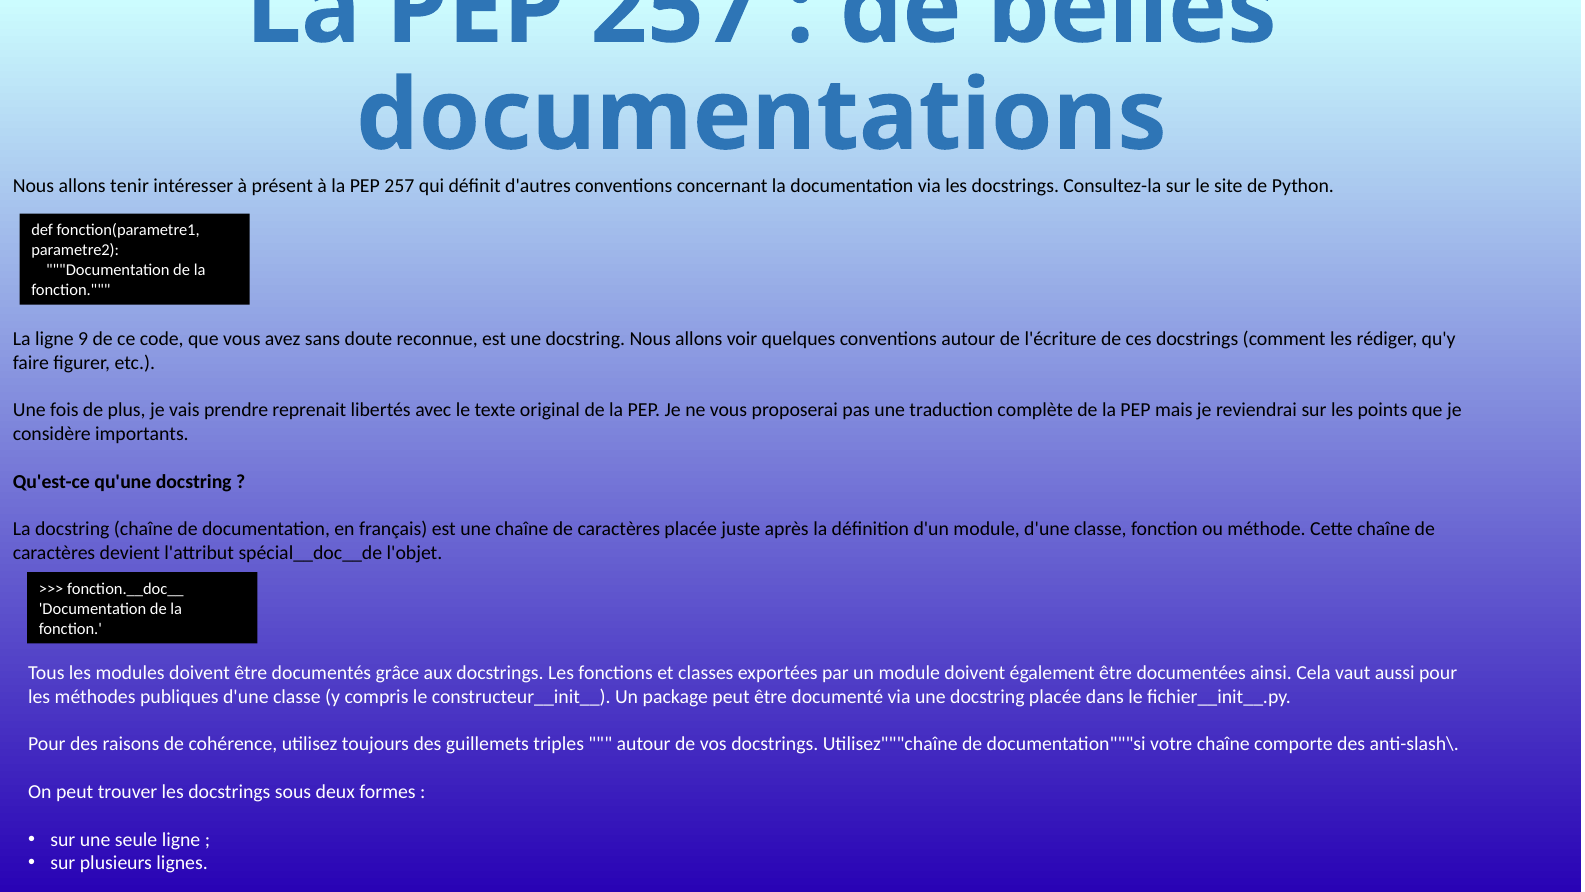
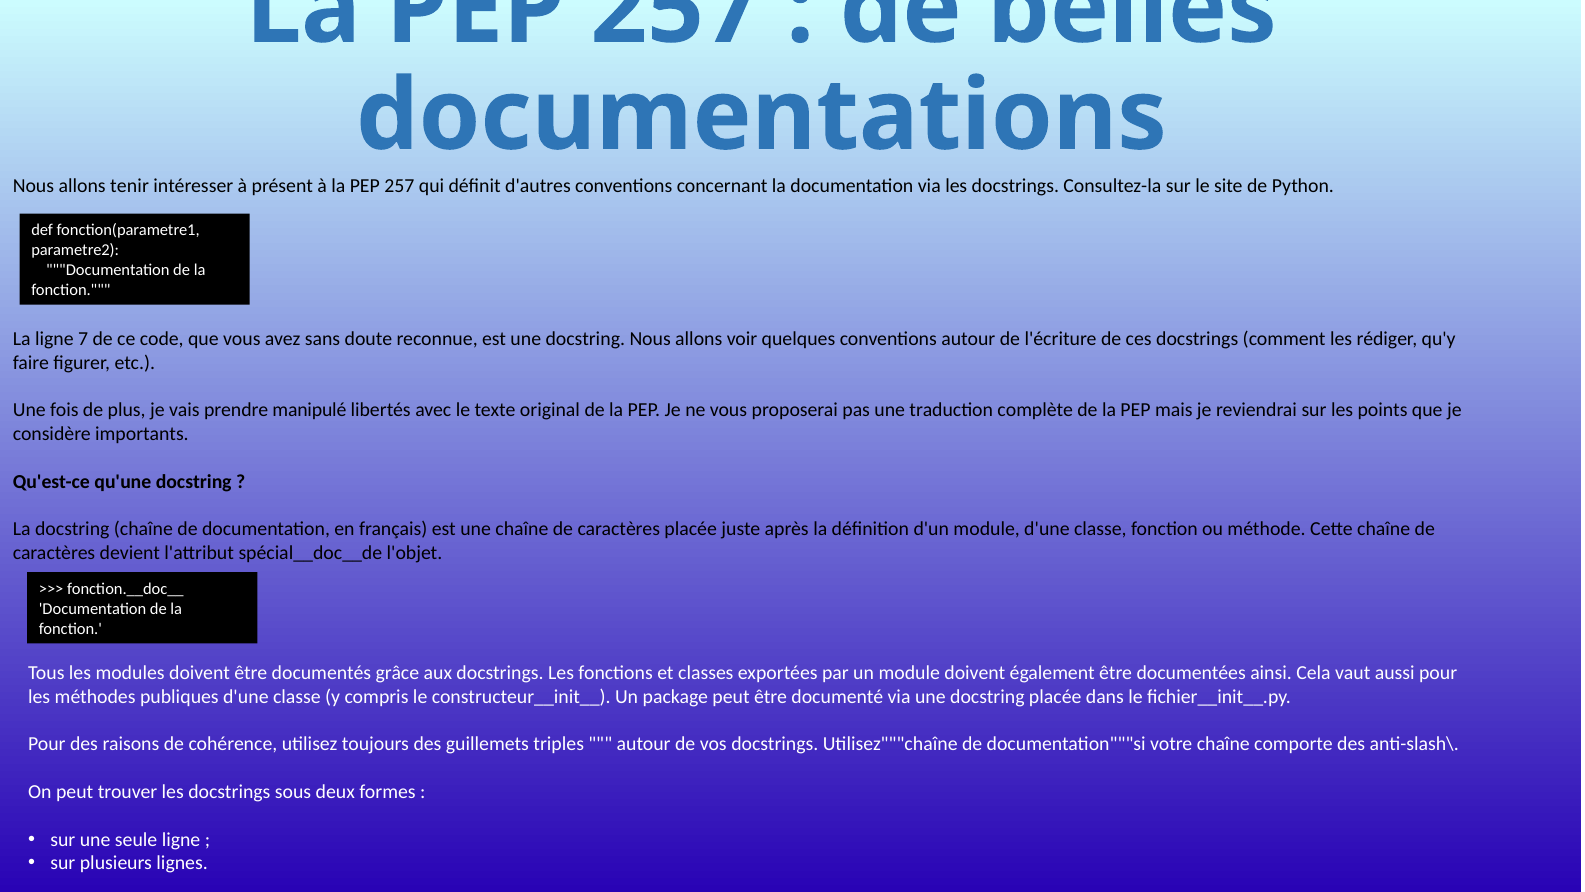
9: 9 -> 7
reprenait: reprenait -> manipulé
